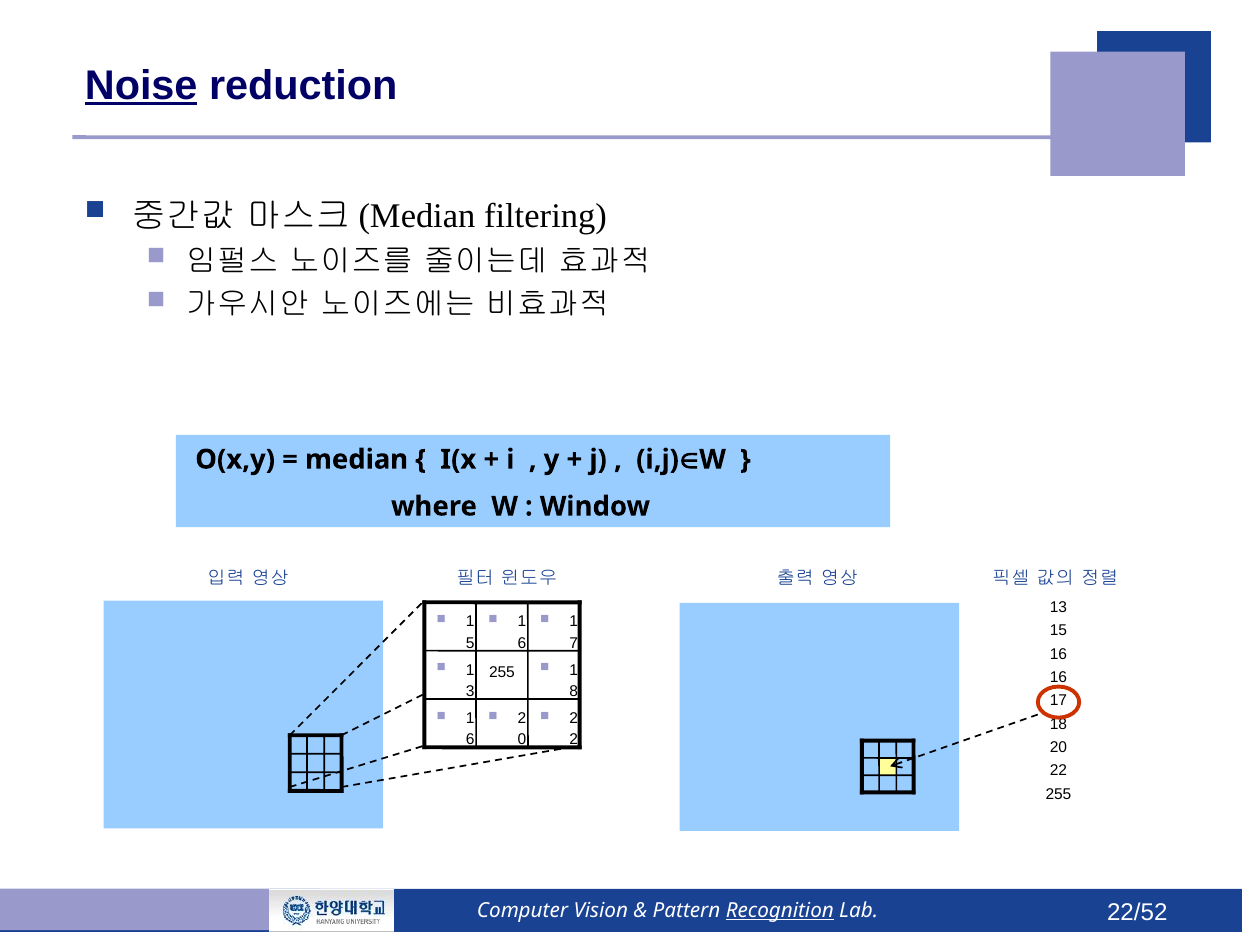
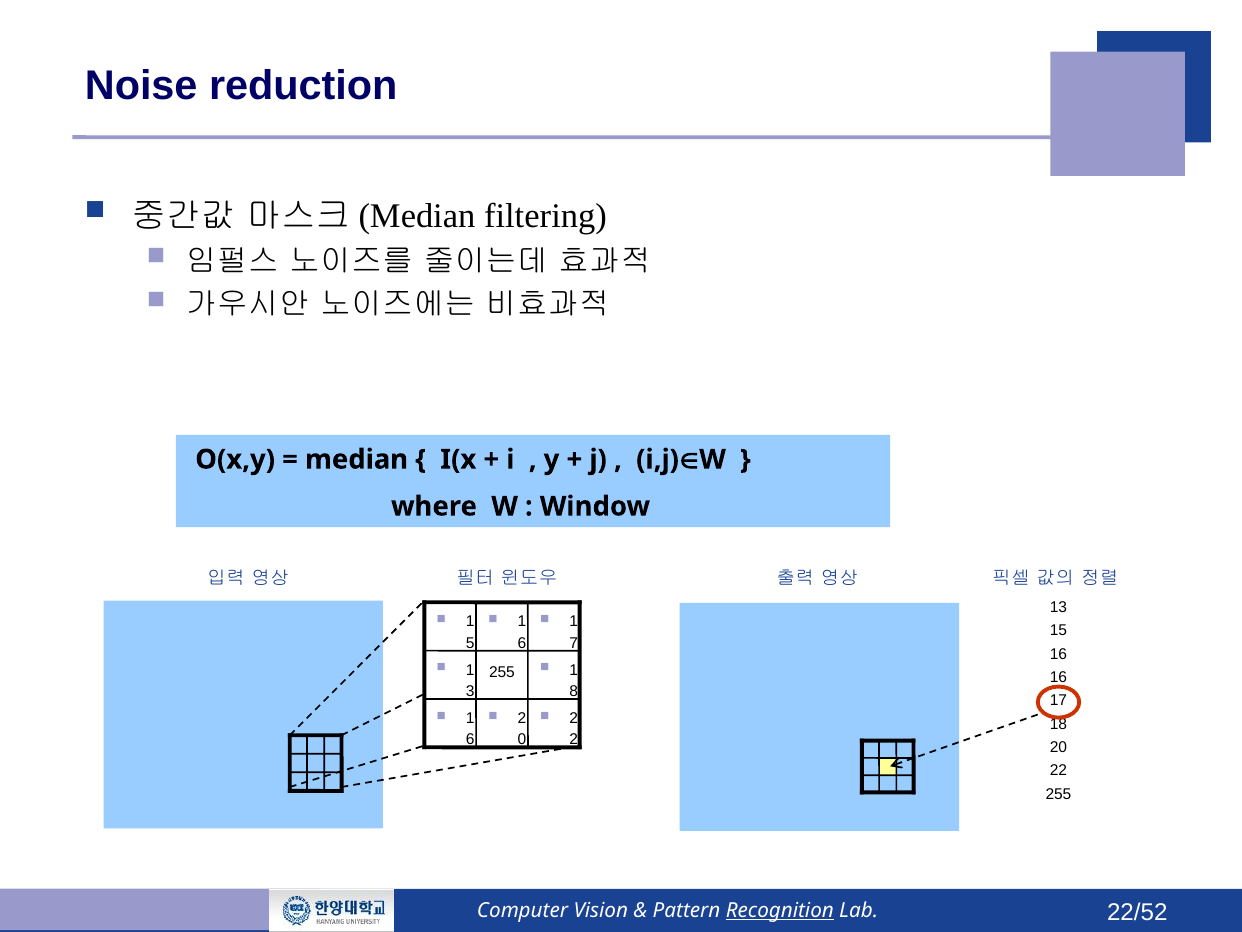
Noise underline: present -> none
